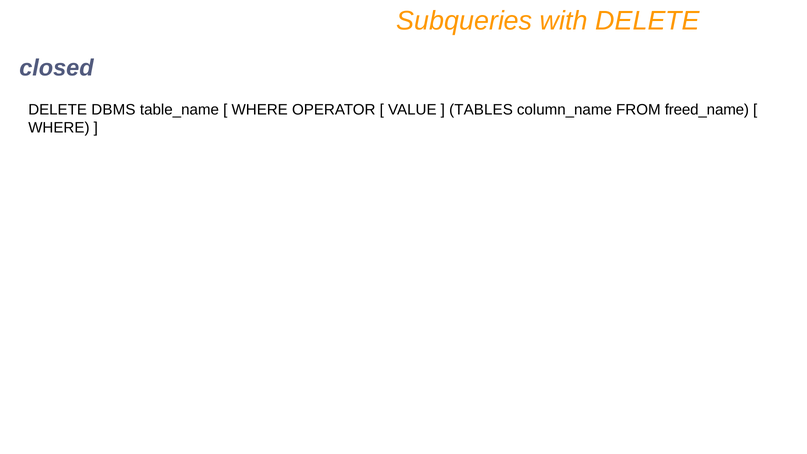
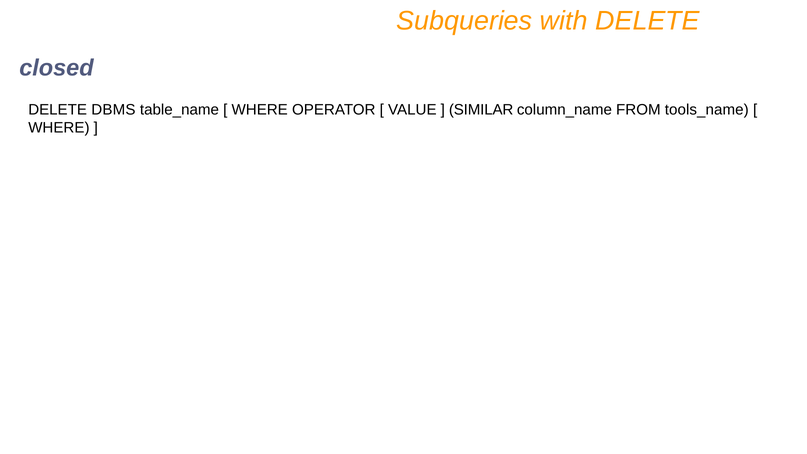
TABLES: TABLES -> SIMILAR
freed_name: freed_name -> tools_name
